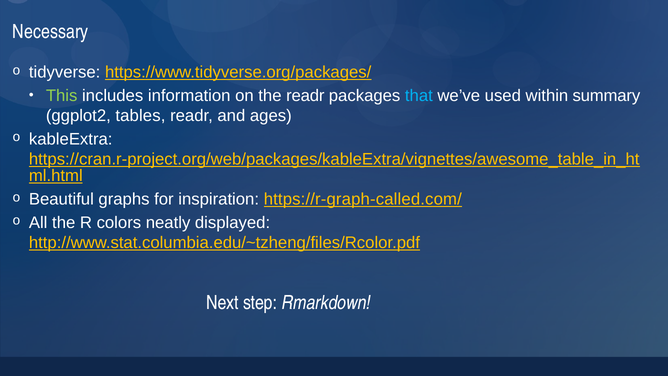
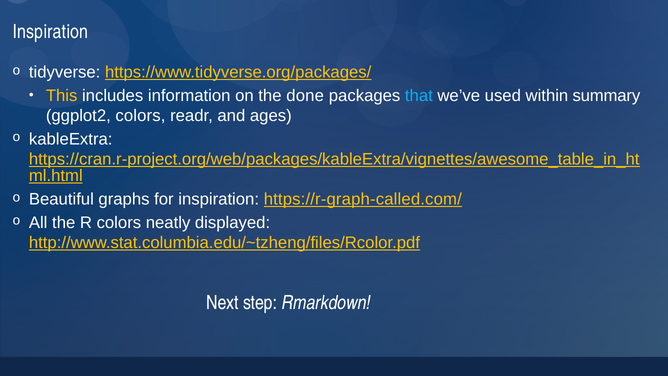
Necessary at (50, 32): Necessary -> Inspiration
This colour: light green -> yellow
the readr: readr -> done
ggplot2 tables: tables -> colors
